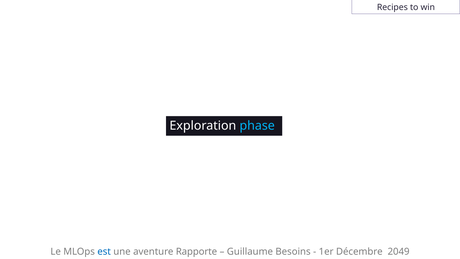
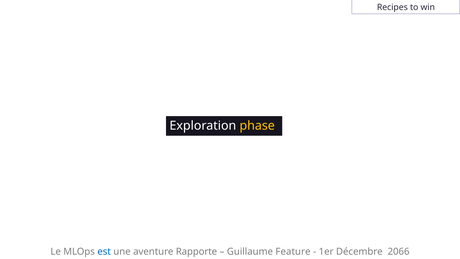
phase colour: light blue -> yellow
Besoins: Besoins -> Feature
2049: 2049 -> 2066
